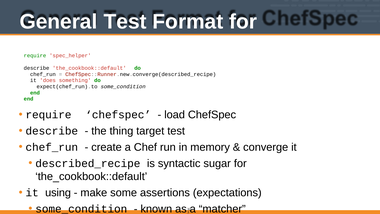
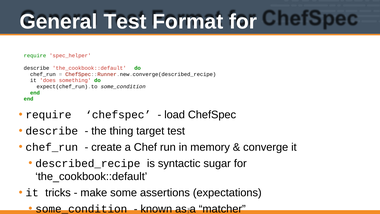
using: using -> tricks
